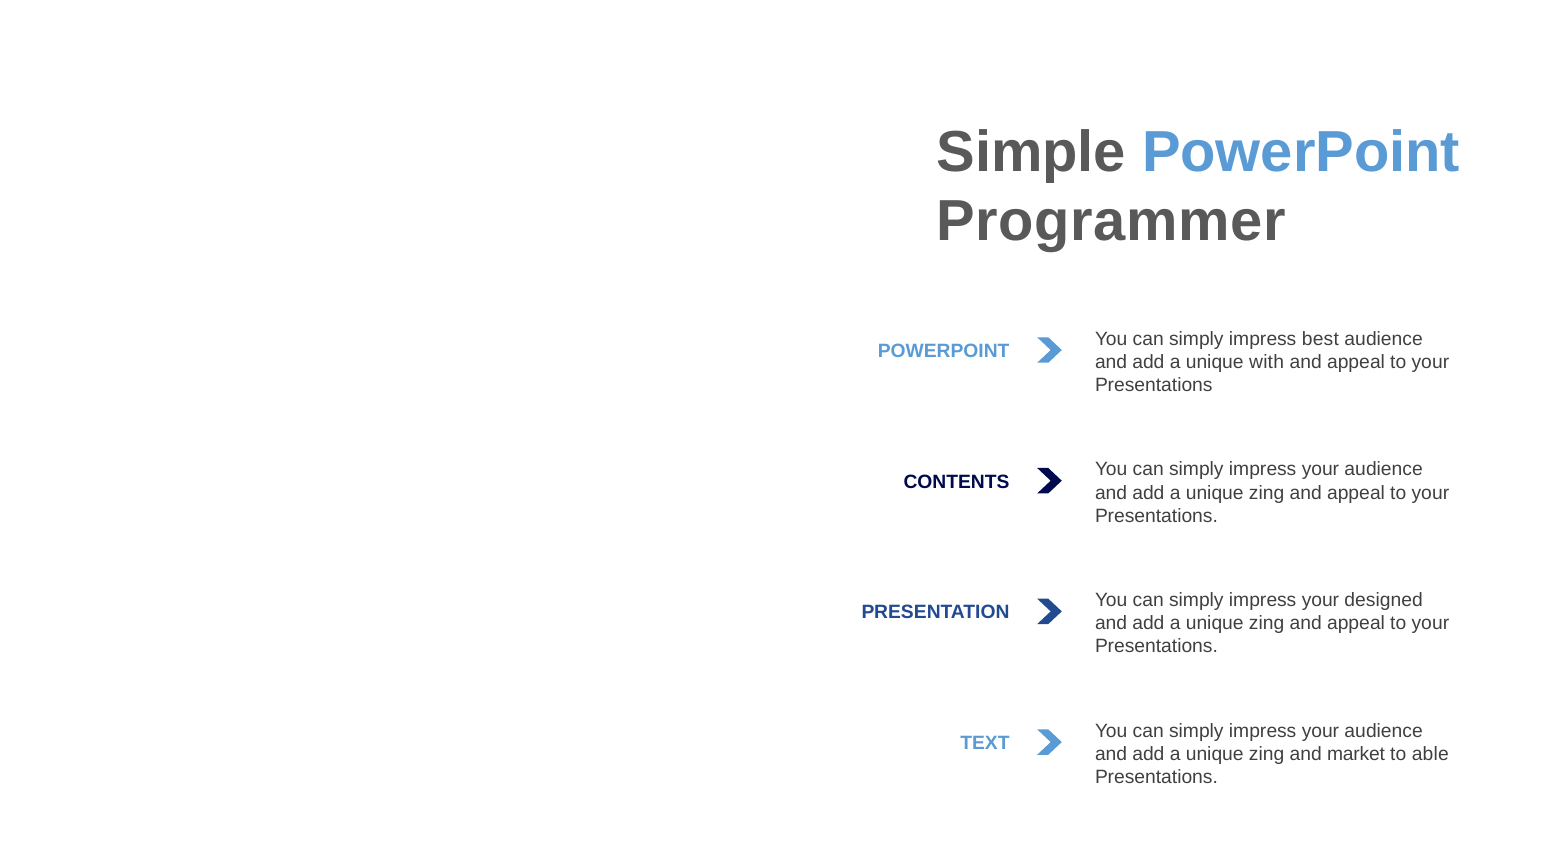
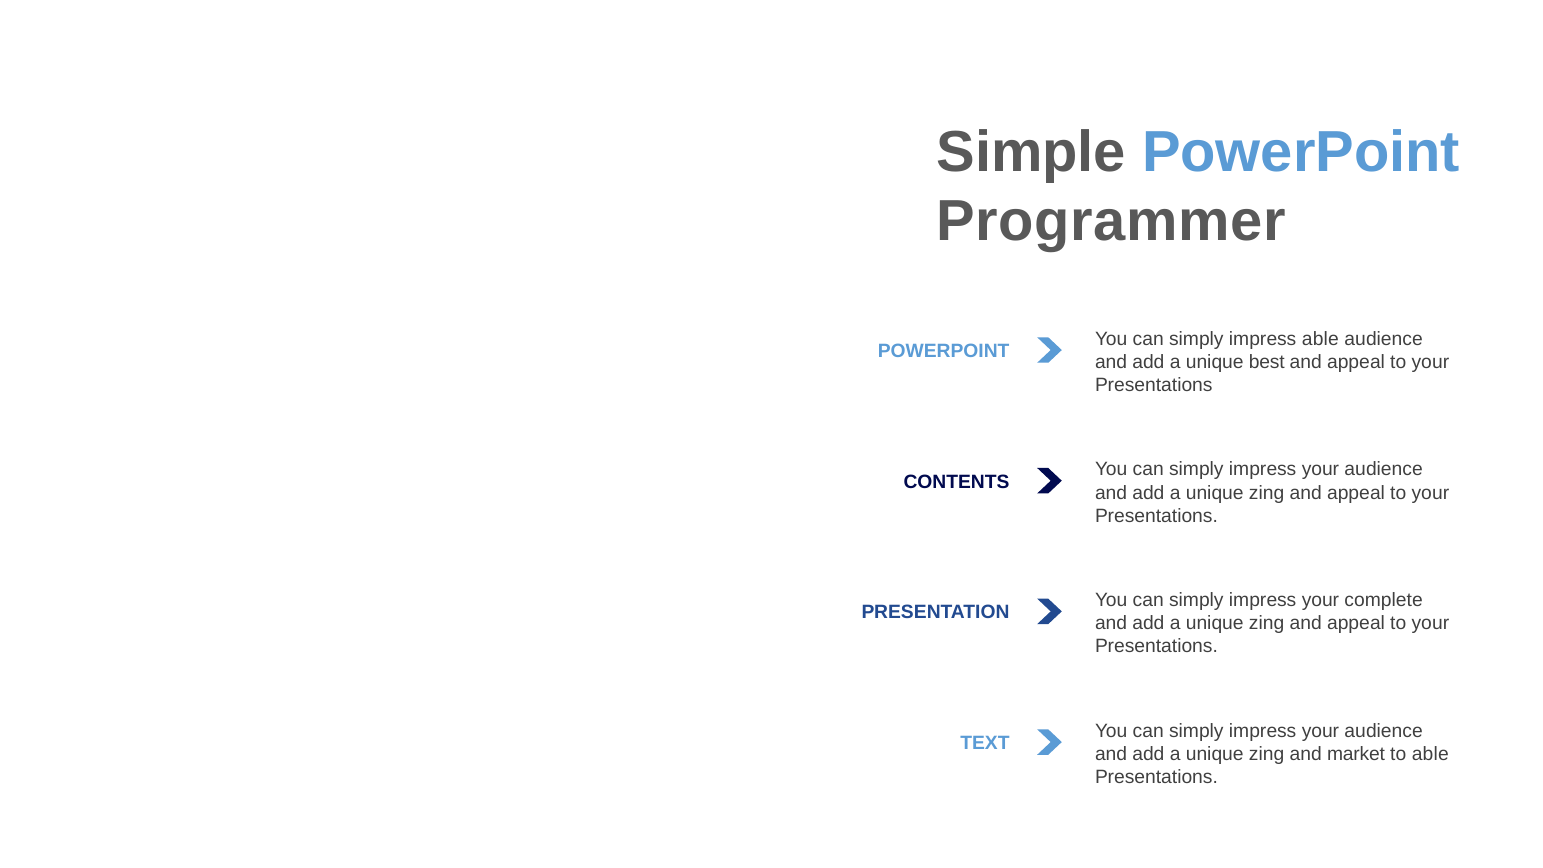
impress best: best -> able
with: with -> best
designed: designed -> complete
